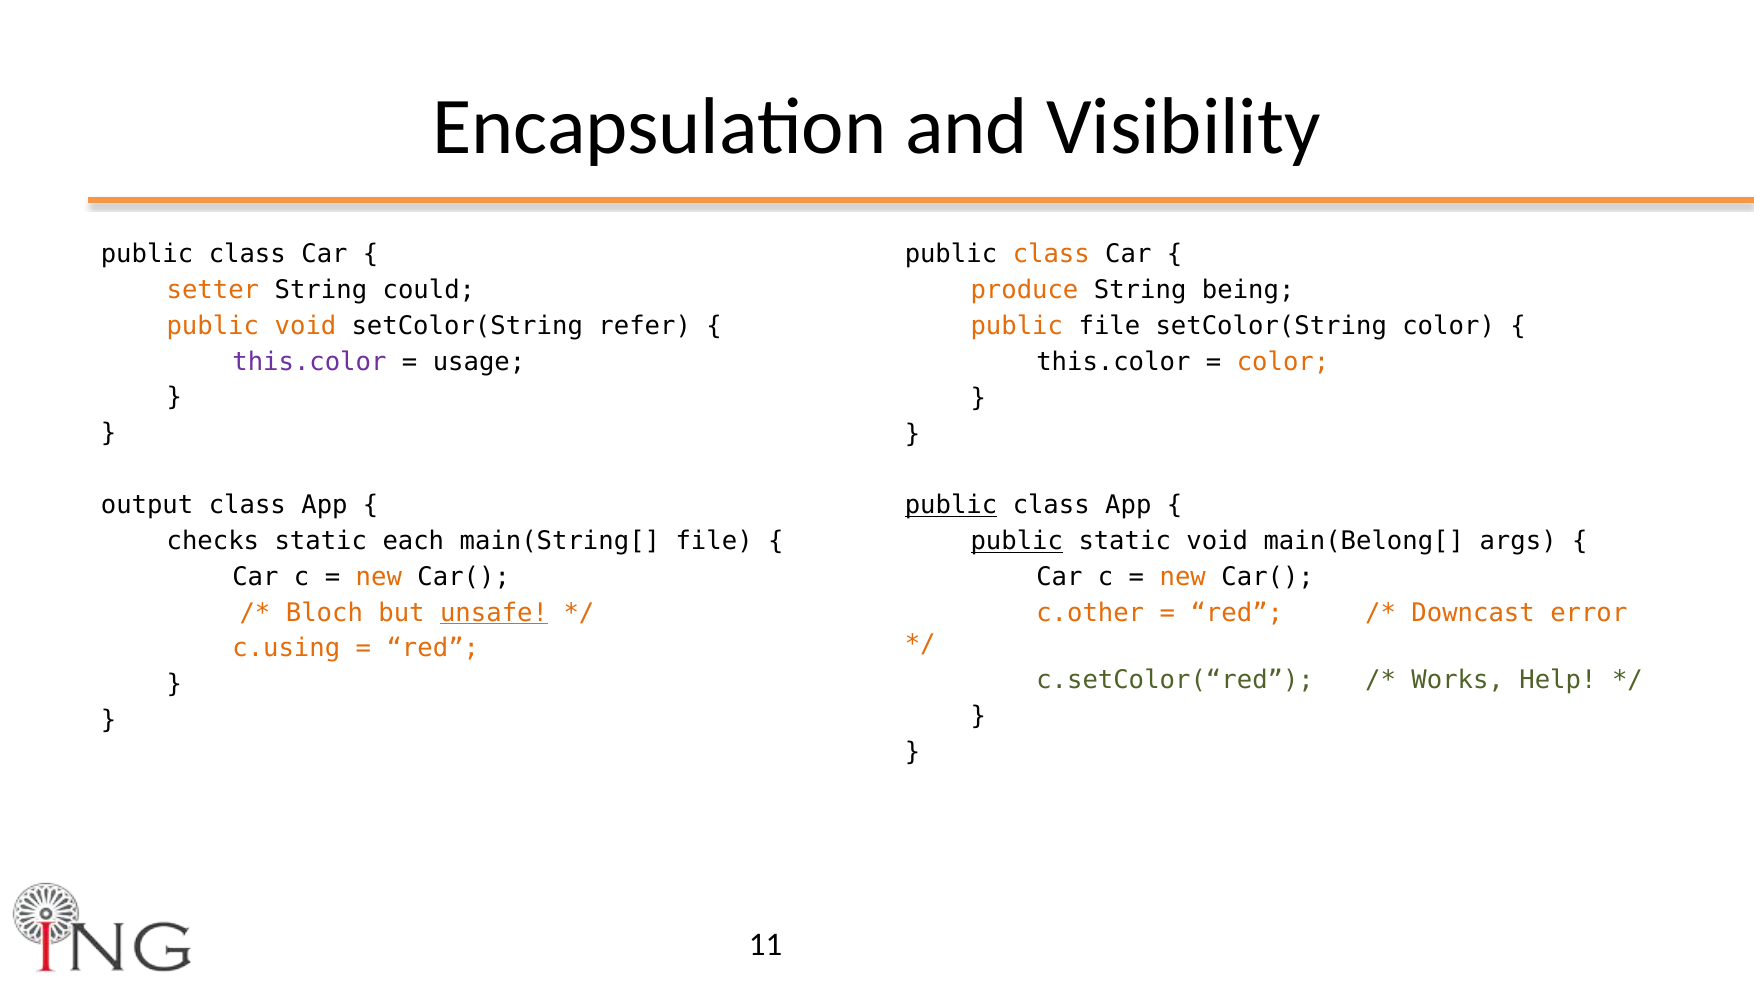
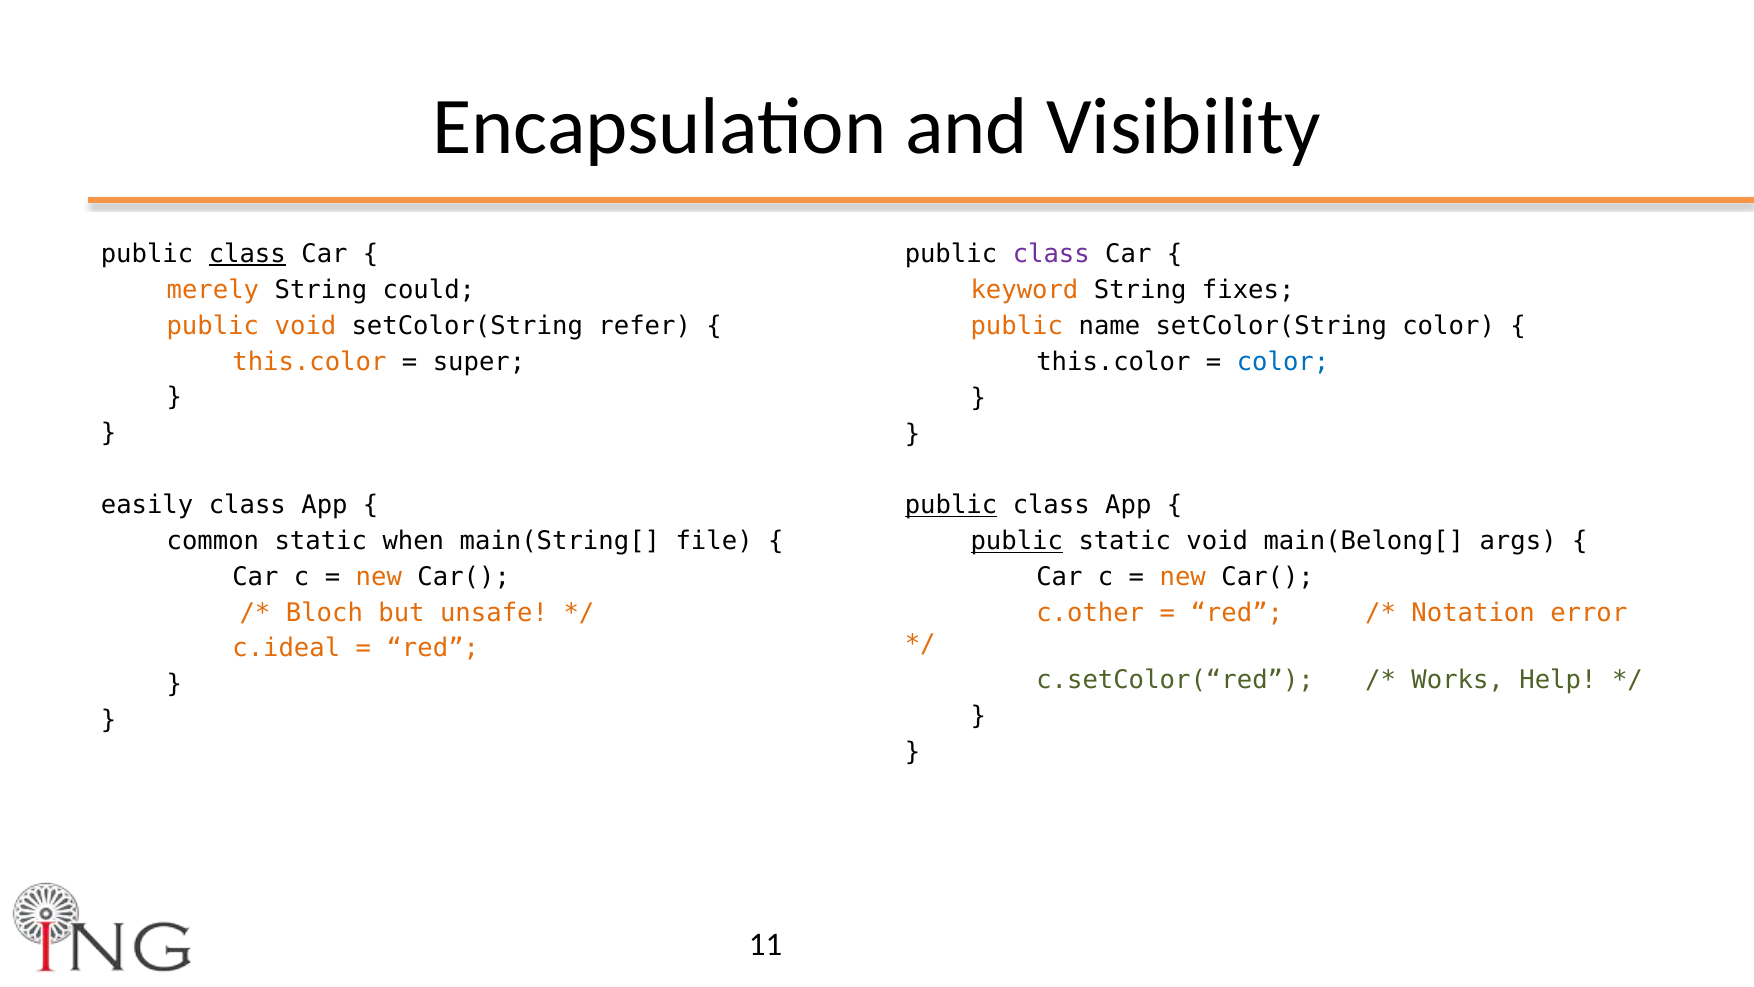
class at (247, 254) underline: none -> present
class at (1051, 254) colour: orange -> purple
setter: setter -> merely
produce: produce -> keyword
being: being -> fixes
public file: file -> name
this.color at (309, 361) colour: purple -> orange
usage: usage -> super
color at (1283, 362) colour: orange -> blue
output: output -> easily
checks: checks -> common
each: each -> when
unsafe underline: present -> none
Downcast: Downcast -> Notation
c.using: c.using -> c.ideal
